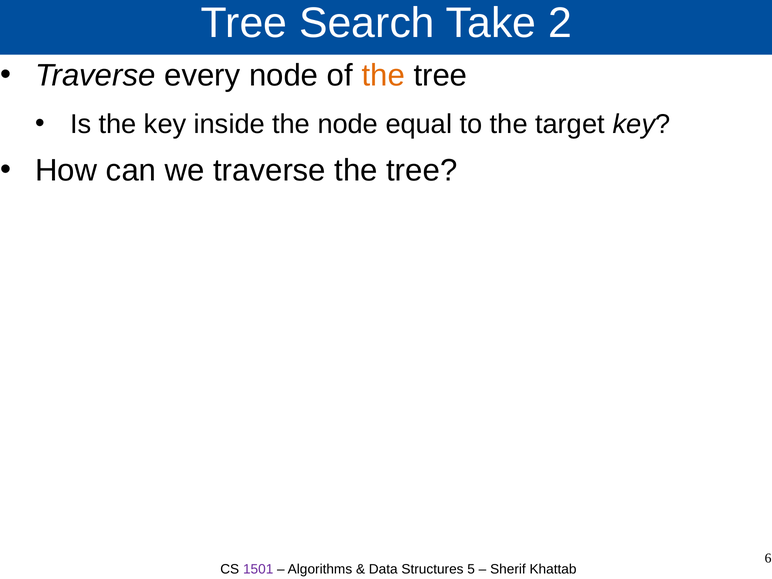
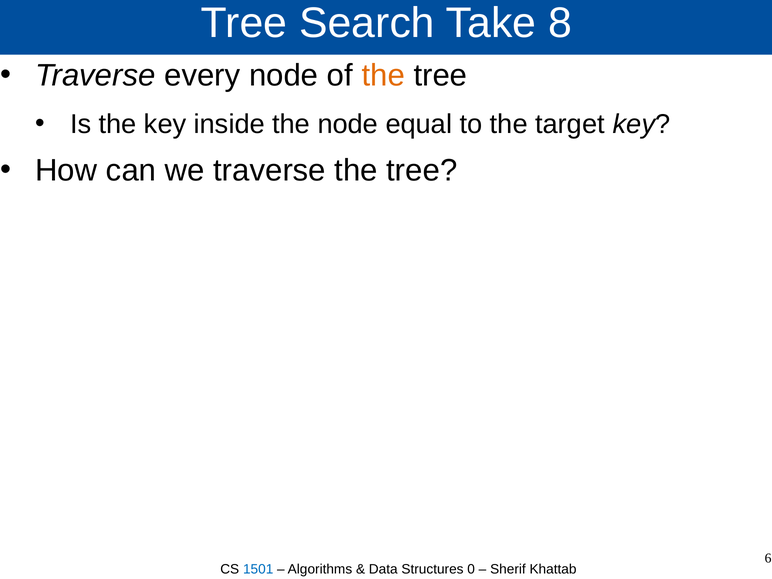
2: 2 -> 8
1501 colour: purple -> blue
5: 5 -> 0
